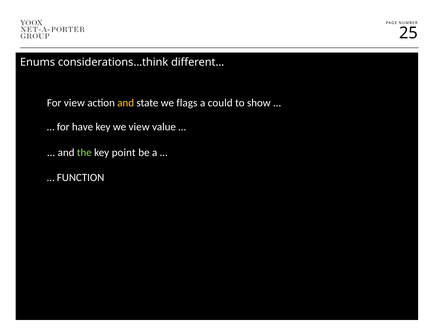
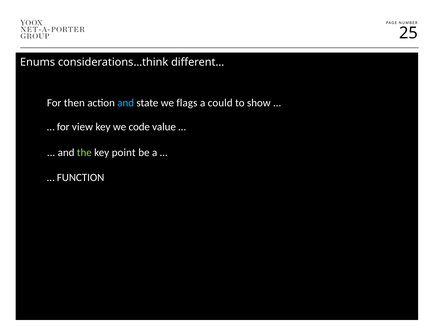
For view: view -> then
and at (126, 103) colour: yellow -> light blue
have: have -> view
we view: view -> code
